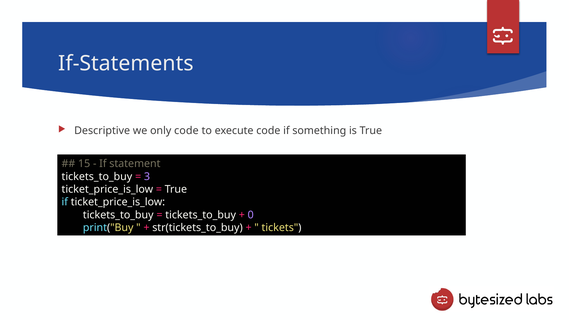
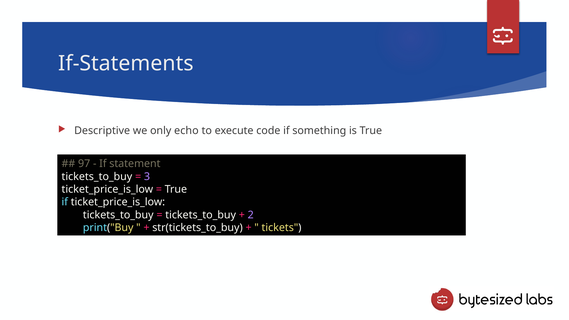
only code: code -> echo
15: 15 -> 97
0: 0 -> 2
